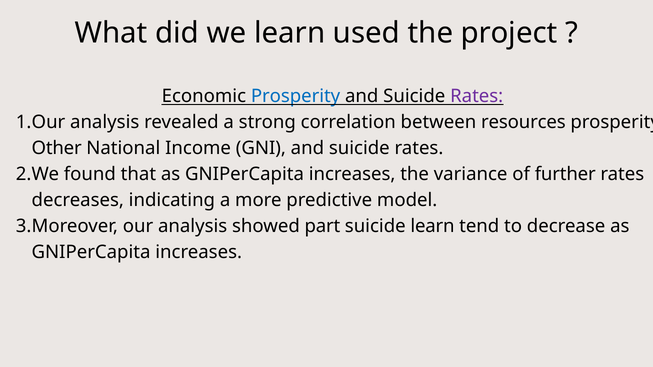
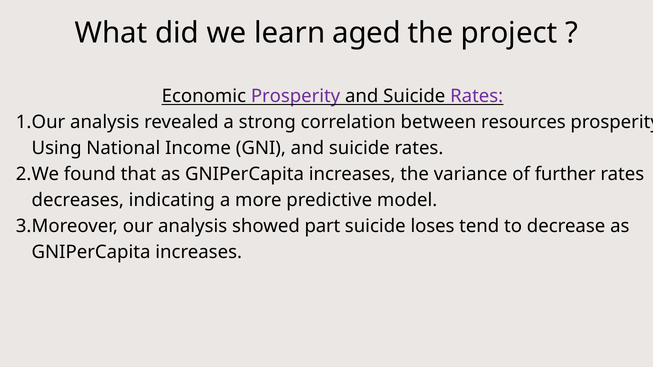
used: used -> aged
Prosperity at (296, 96) colour: blue -> purple
Other: Other -> Using
suicide learn: learn -> loses
